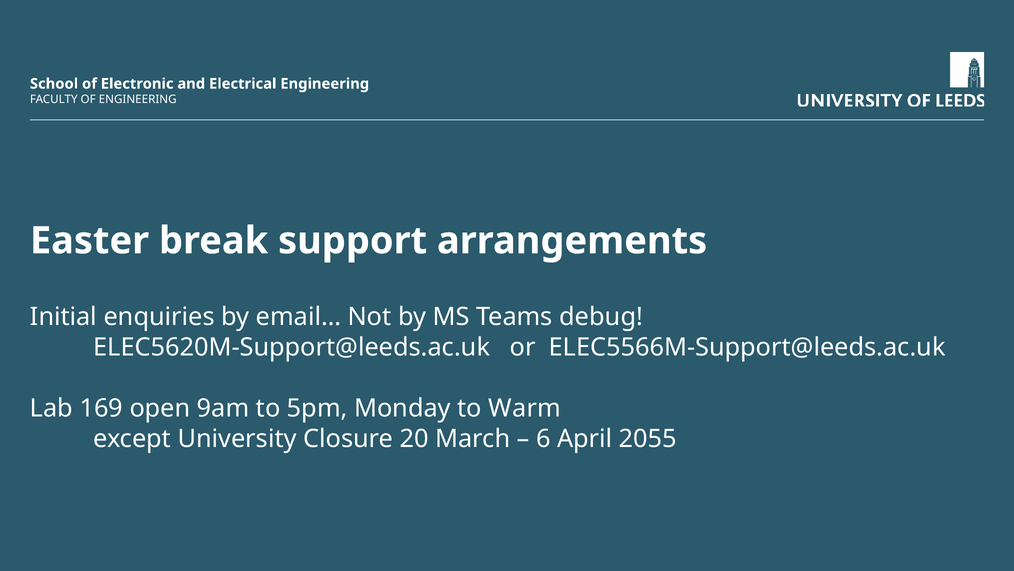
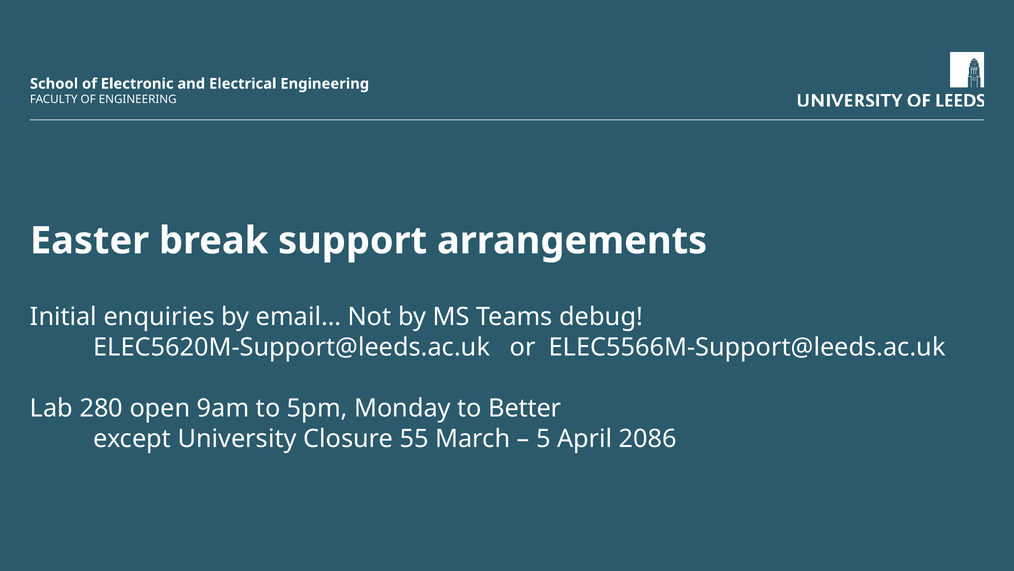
169: 169 -> 280
Warm: Warm -> Better
20: 20 -> 55
6: 6 -> 5
2055: 2055 -> 2086
